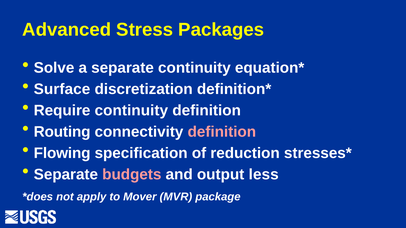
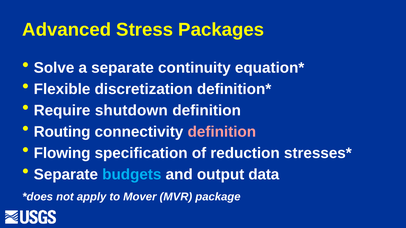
Surface: Surface -> Flexible
Require continuity: continuity -> shutdown
budgets colour: pink -> light blue
less: less -> data
